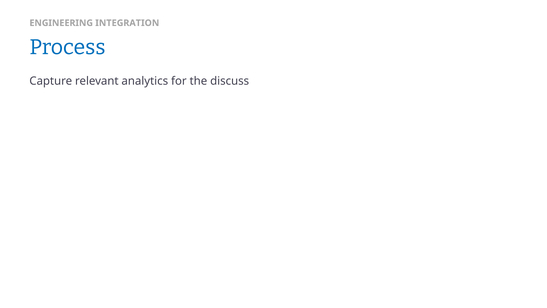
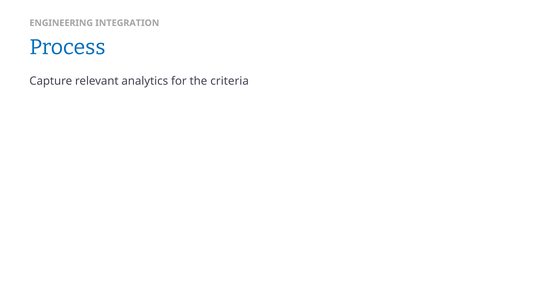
discuss: discuss -> criteria
